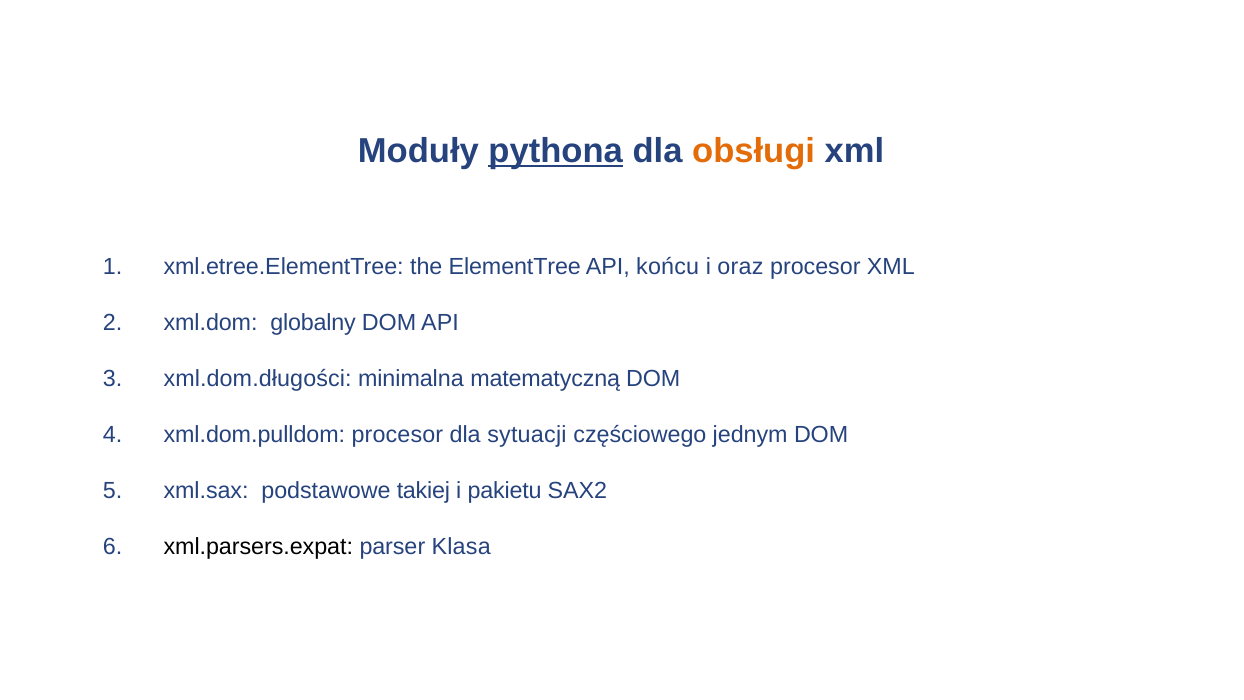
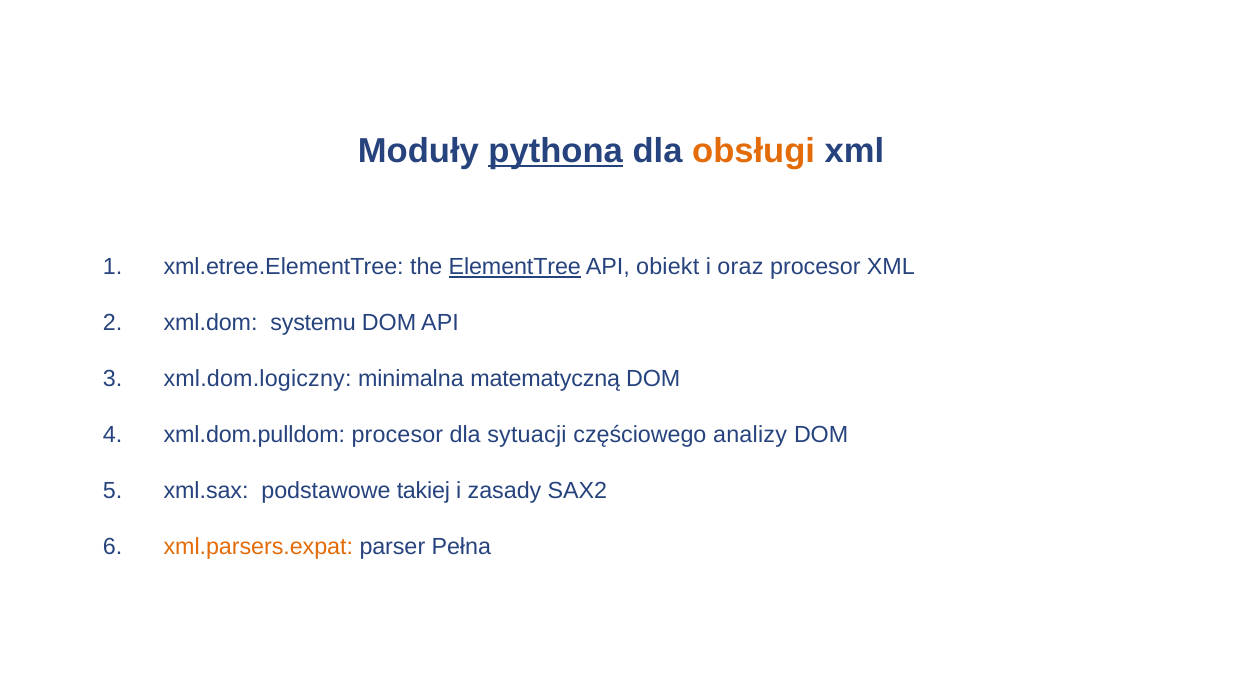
ElementTree underline: none -> present
końcu: końcu -> obiekt
globalny: globalny -> systemu
xml.dom.długości: xml.dom.długości -> xml.dom.logiczny
jednym: jednym -> analizy
pakietu: pakietu -> zasady
xml.parsers.expat colour: black -> orange
Klasa: Klasa -> Pełna
